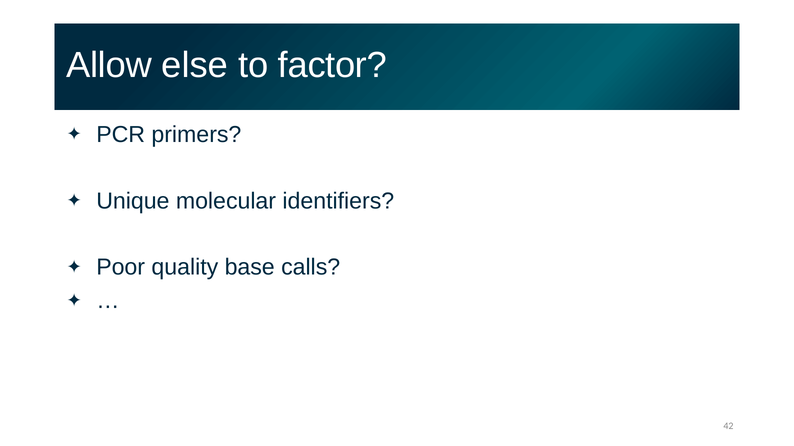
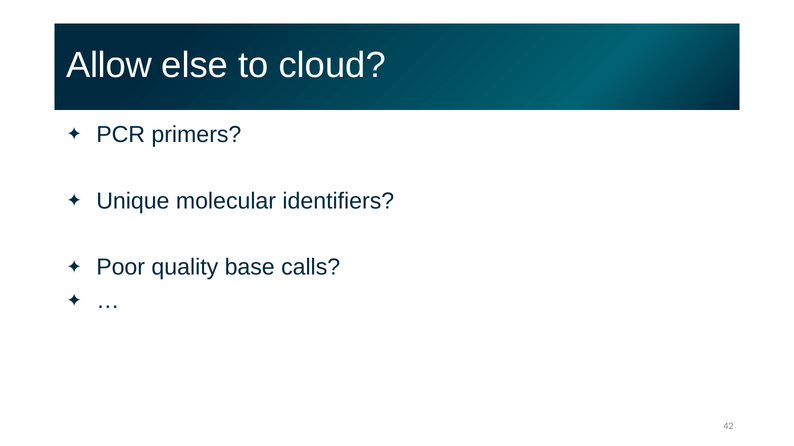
factor: factor -> cloud
